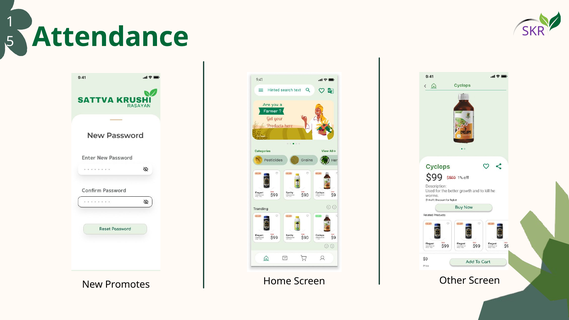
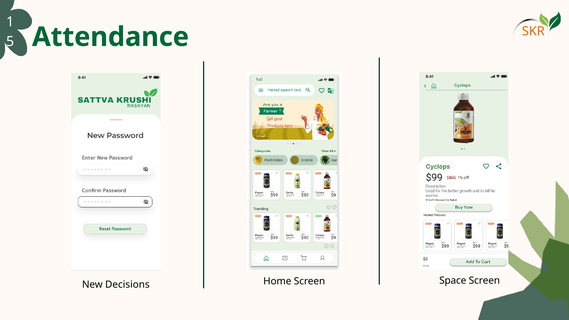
SKR colour: purple -> orange
Promotes: Promotes -> Decisions
Other: Other -> Space
